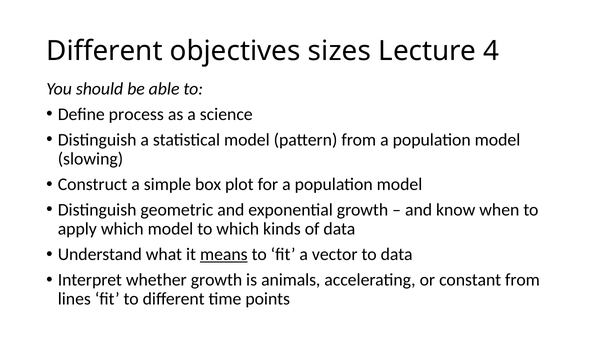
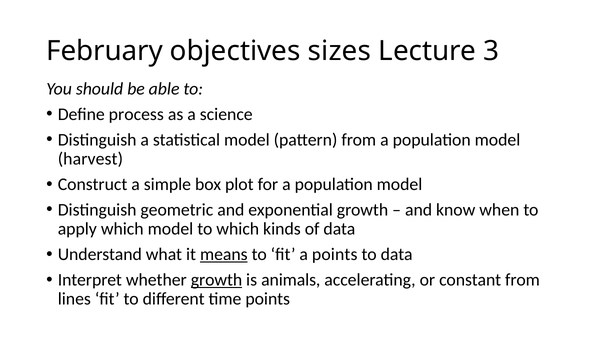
Different at (104, 51): Different -> February
4: 4 -> 3
slowing: slowing -> harvest
a vector: vector -> points
growth at (216, 280) underline: none -> present
